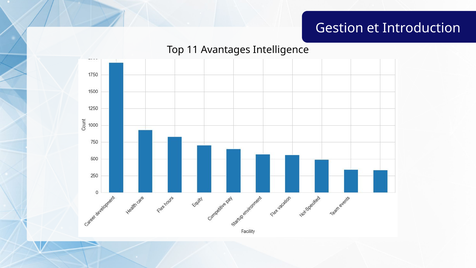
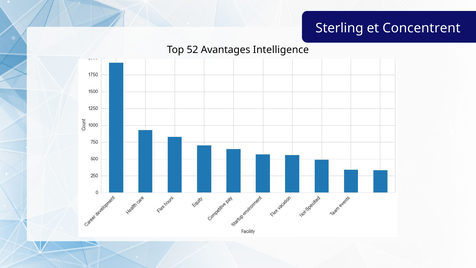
Gestion: Gestion -> Sterling
Introduction: Introduction -> Concentrent
11: 11 -> 52
